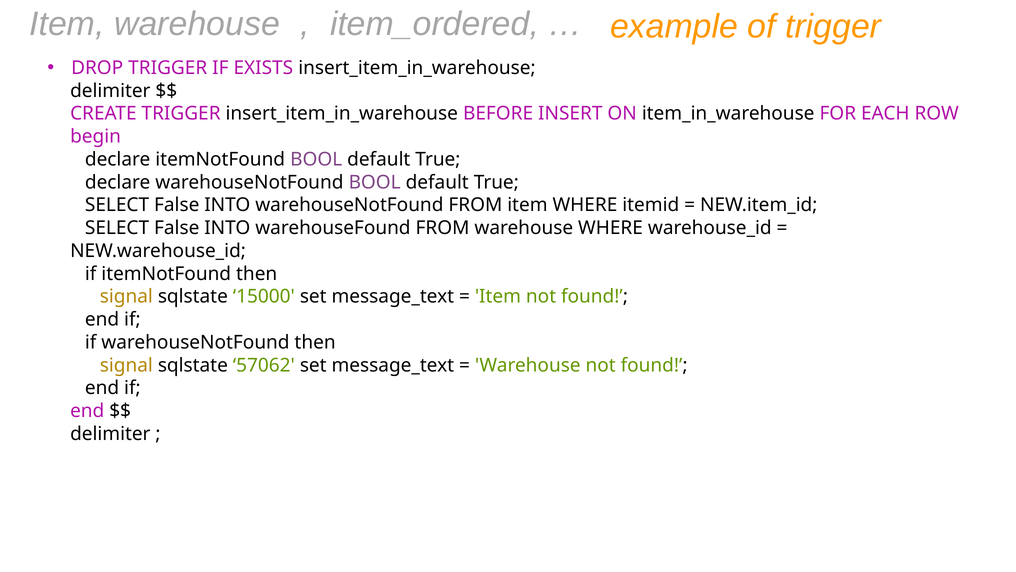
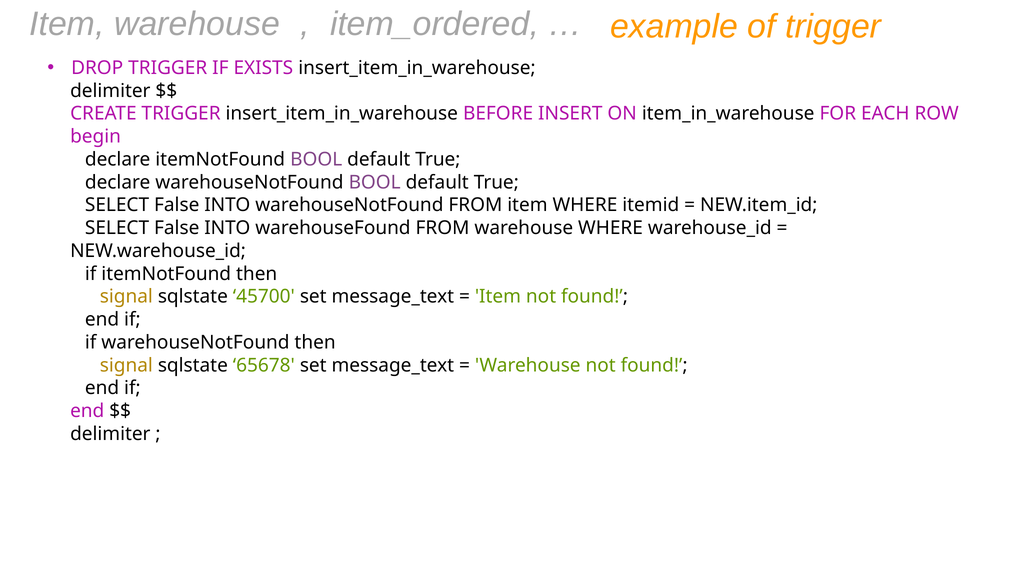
15000: 15000 -> 45700
57062: 57062 -> 65678
